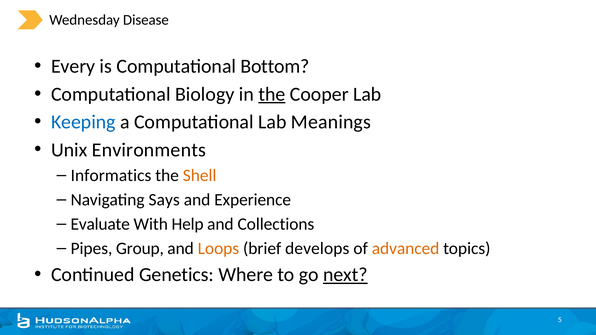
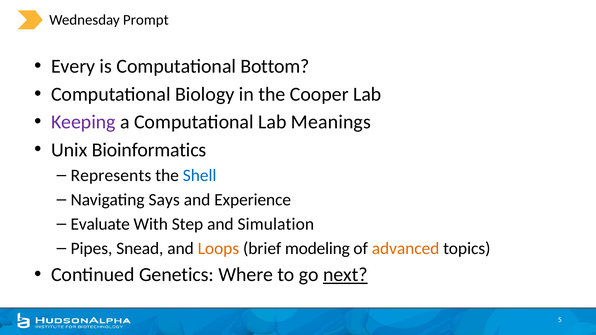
Disease: Disease -> Prompt
the at (272, 94) underline: present -> none
Keeping colour: blue -> purple
Environments: Environments -> Bioinformatics
Informatics: Informatics -> Represents
Shell colour: orange -> blue
Help: Help -> Step
Collections: Collections -> Simulation
Group: Group -> Snead
develops: develops -> modeling
